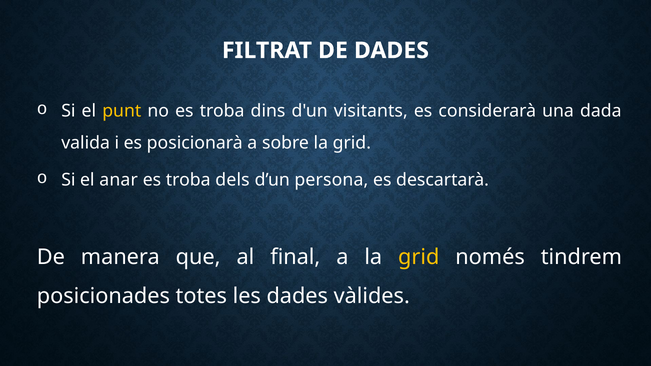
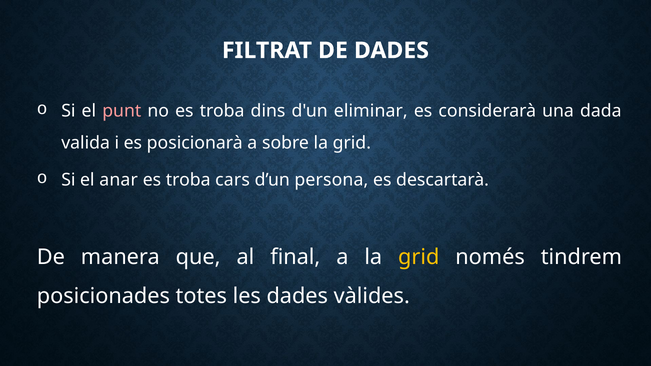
punt colour: yellow -> pink
visitants: visitants -> eliminar
dels: dels -> cars
